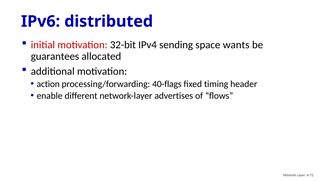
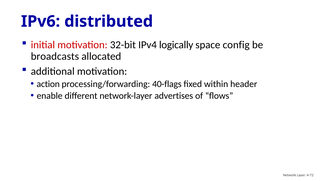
sending: sending -> logically
wants: wants -> config
guarantees: guarantees -> broadcasts
timing: timing -> within
